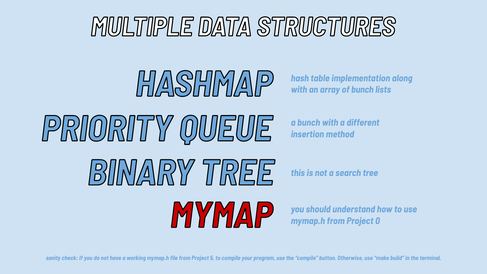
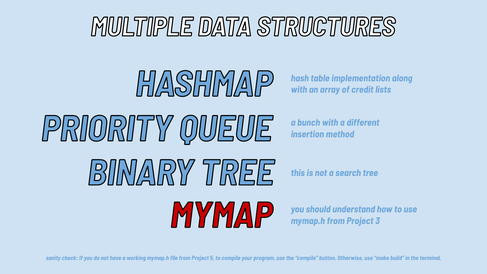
of bunch: bunch -> credit
0: 0 -> 3
